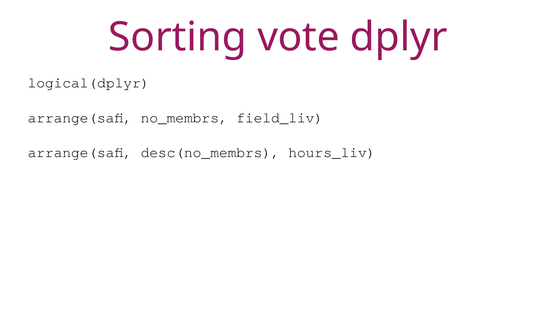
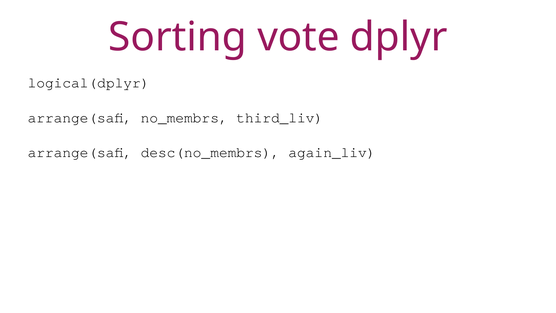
field_liv: field_liv -> third_liv
hours_liv: hours_liv -> again_liv
